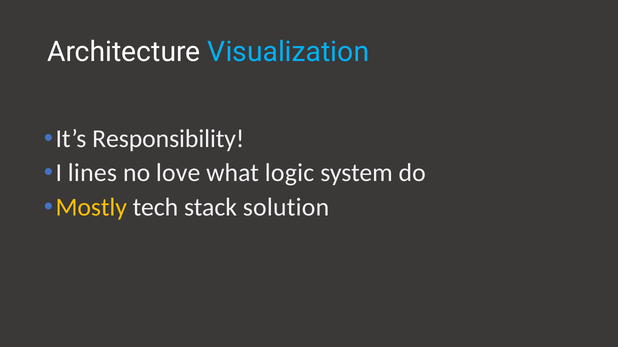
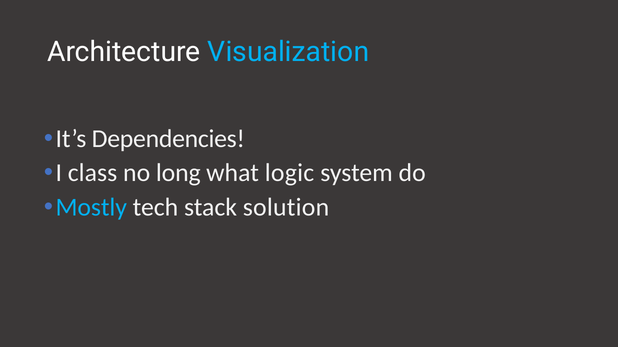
Responsibility: Responsibility -> Dependencies
lines: lines -> class
love: love -> long
Mostly colour: yellow -> light blue
